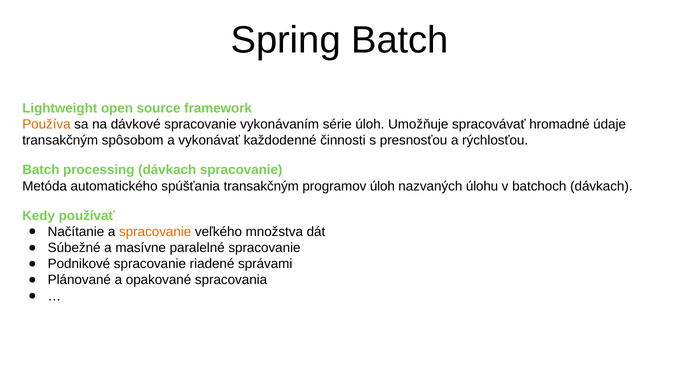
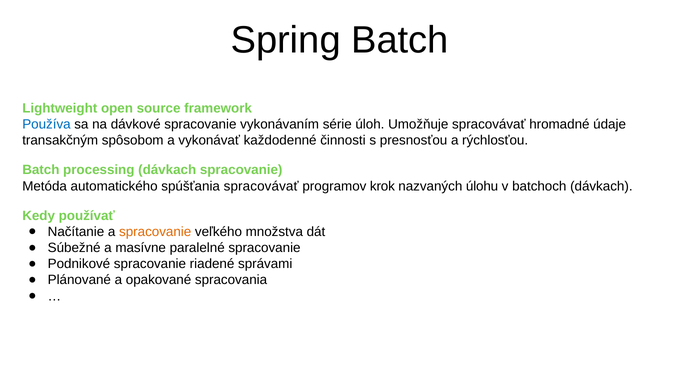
Používa colour: orange -> blue
spúšťania transakčným: transakčným -> spracovávať
programov úloh: úloh -> krok
